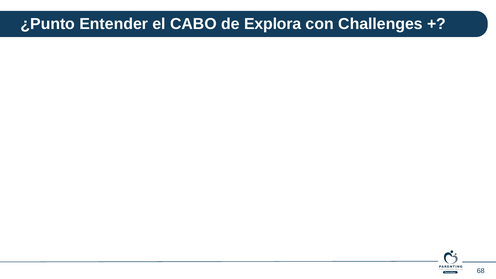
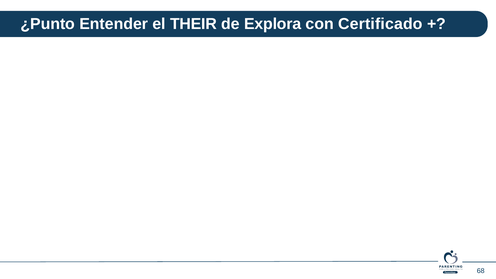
CABO: CABO -> THEIR
Challenges: Challenges -> Certificado
